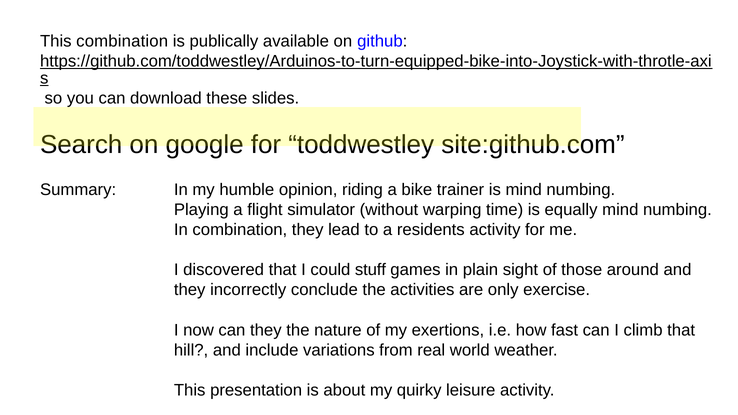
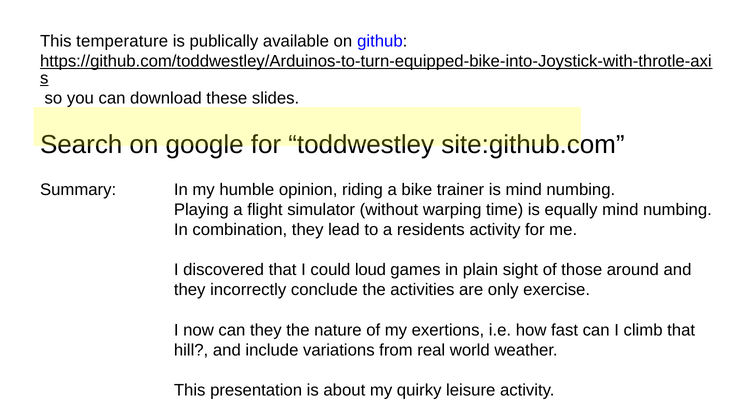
This combination: combination -> temperature
stuff: stuff -> loud
